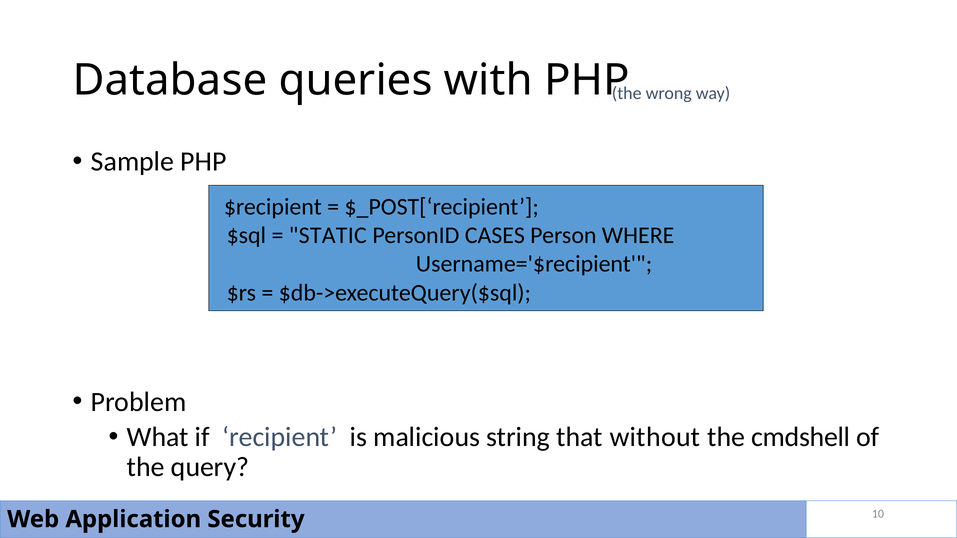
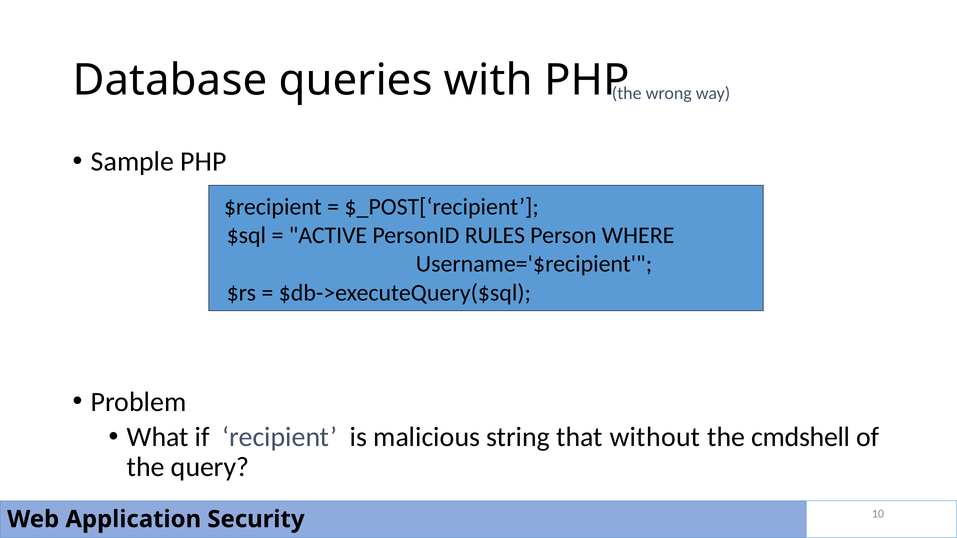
STATIC: STATIC -> ACTIVE
CASES: CASES -> RULES
